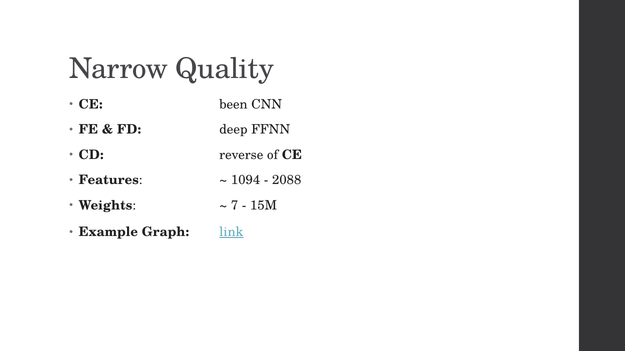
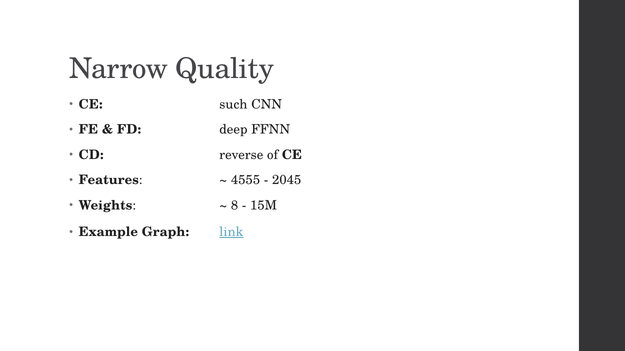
been: been -> such
1094: 1094 -> 4555
2088: 2088 -> 2045
7: 7 -> 8
